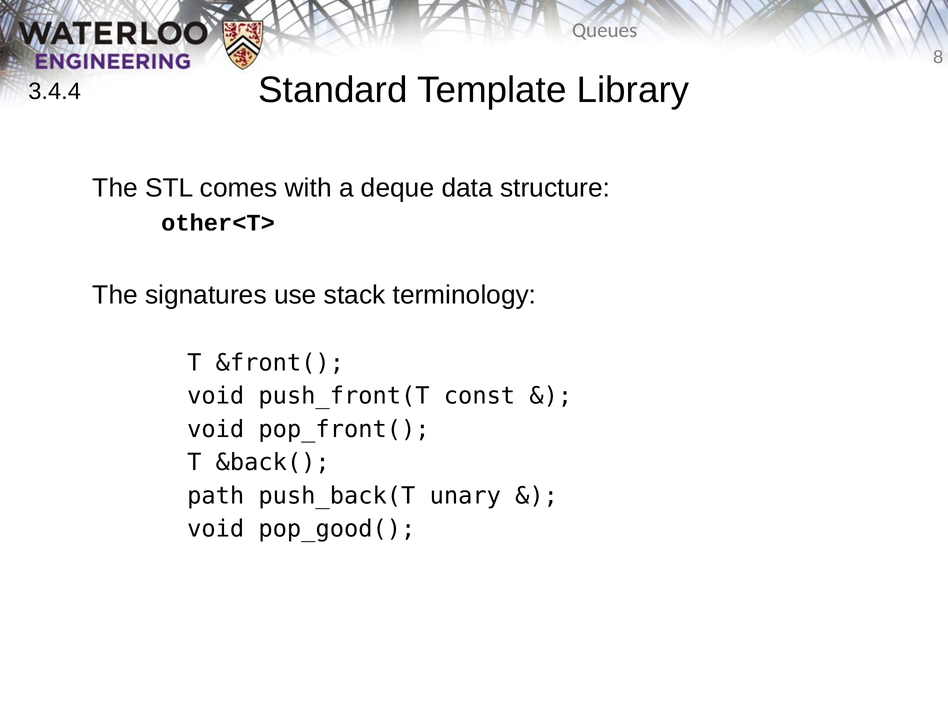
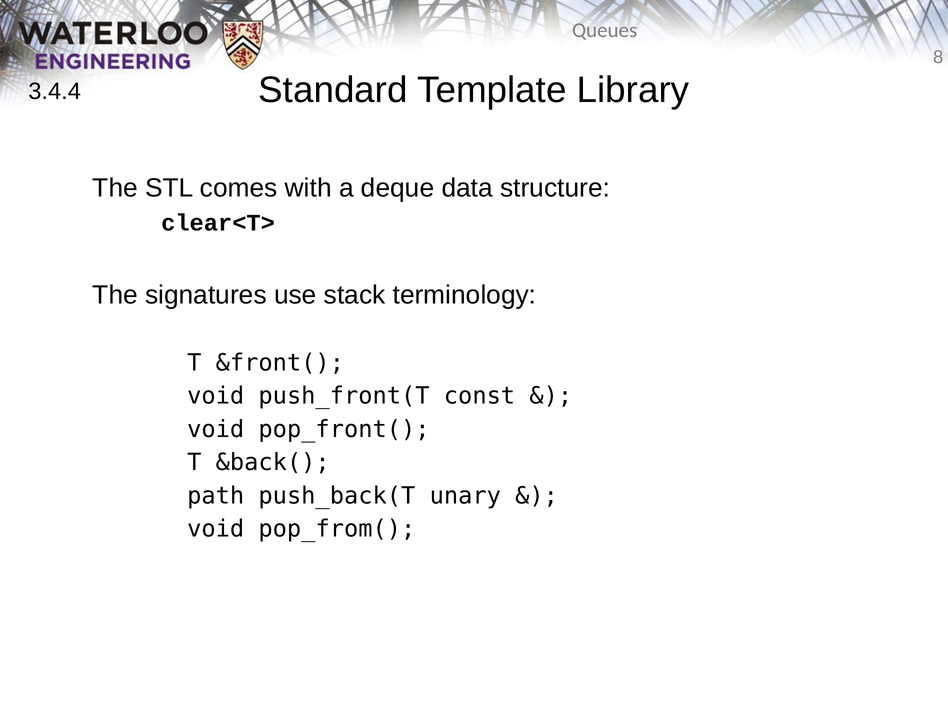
other<T>: other<T> -> clear<T>
pop_good(: pop_good( -> pop_from(
